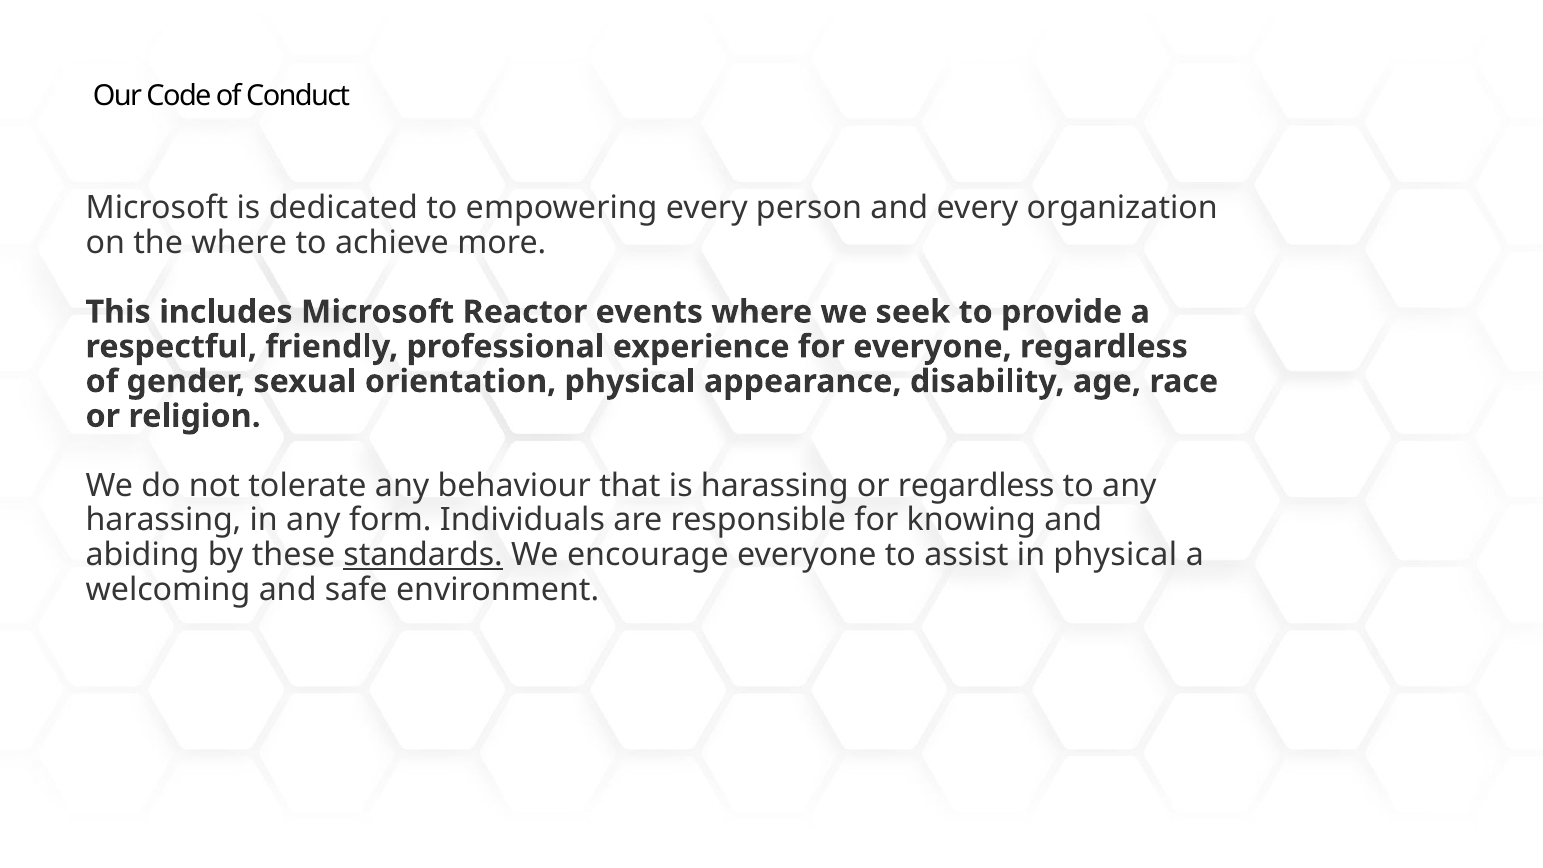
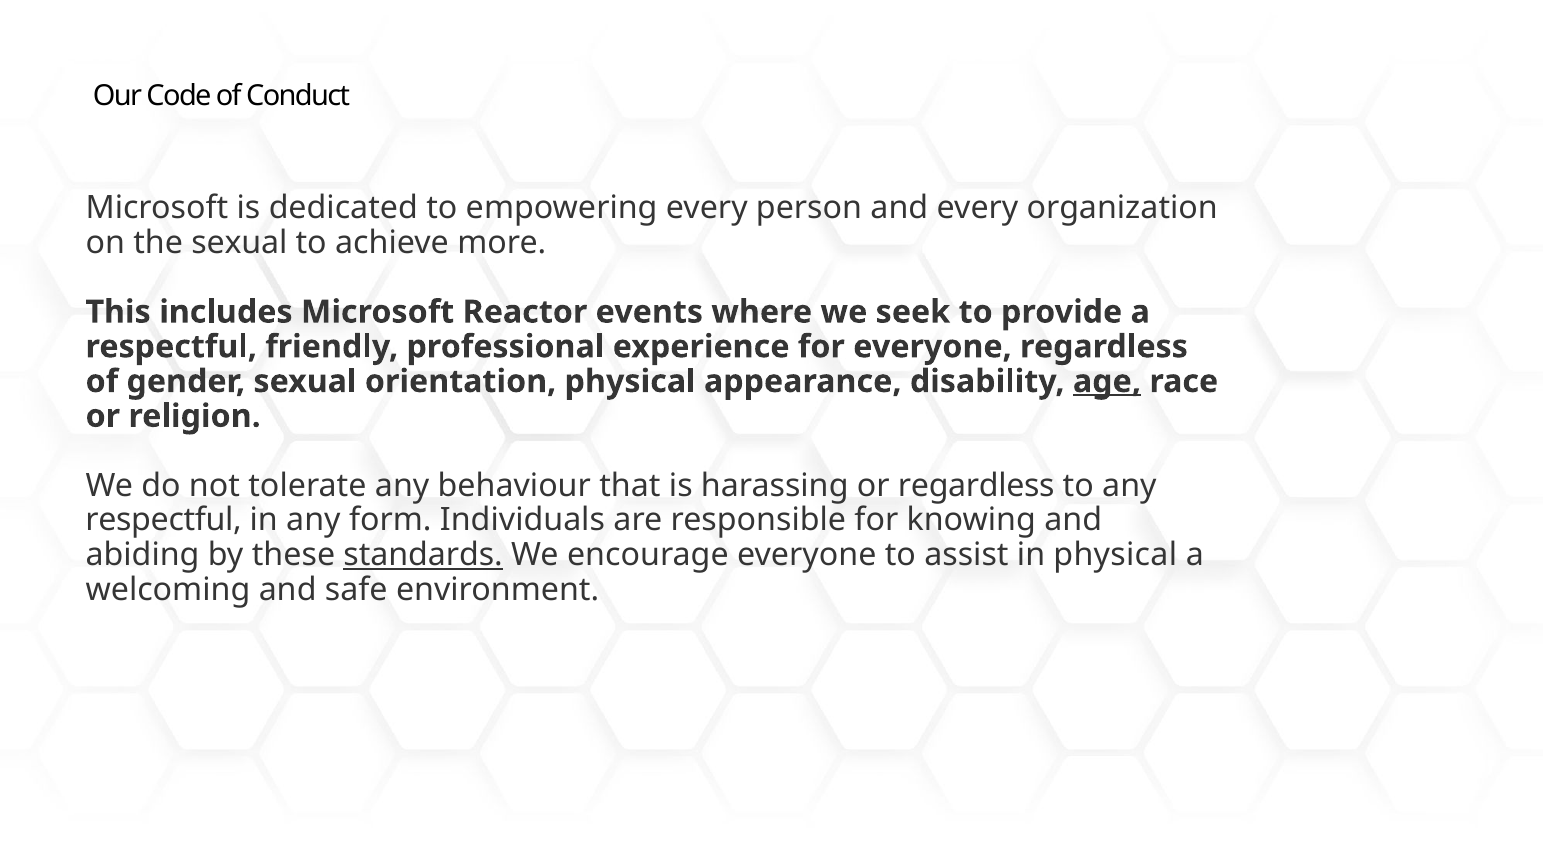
the where: where -> sexual
age underline: none -> present
harassing at (163, 520): harassing -> respectful
